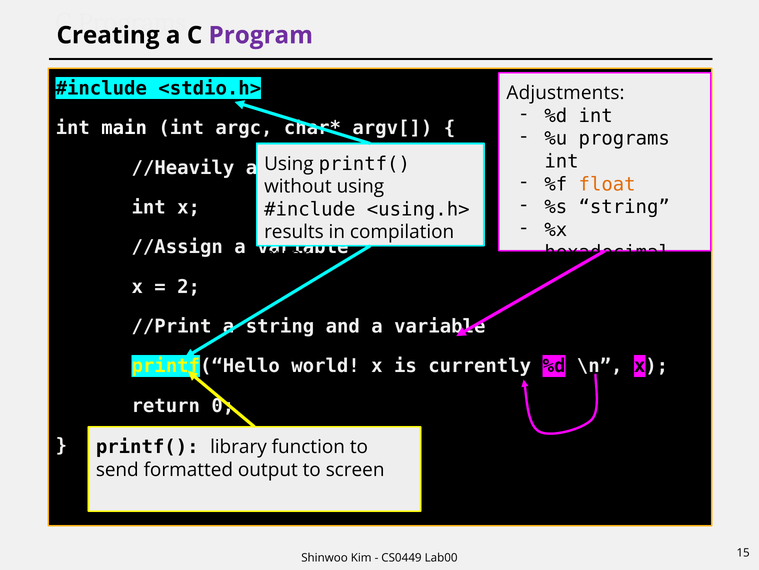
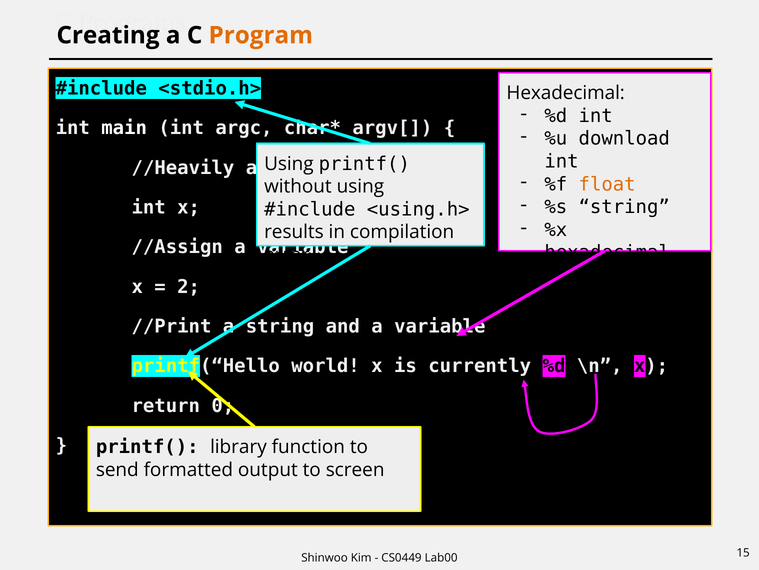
Program colour: purple -> orange
Adjustments at (566, 93): Adjustments -> Hexadecimal
%u programs: programs -> download
